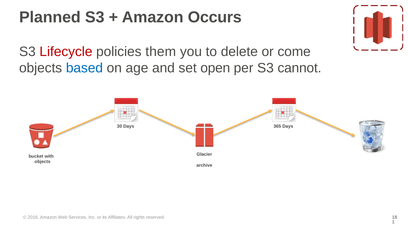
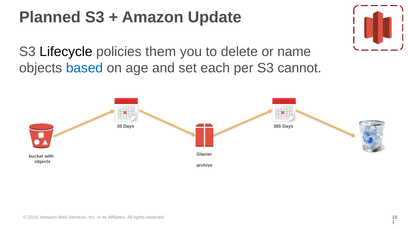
Occurs: Occurs -> Update
Lifecycle colour: red -> black
come: come -> name
open: open -> each
